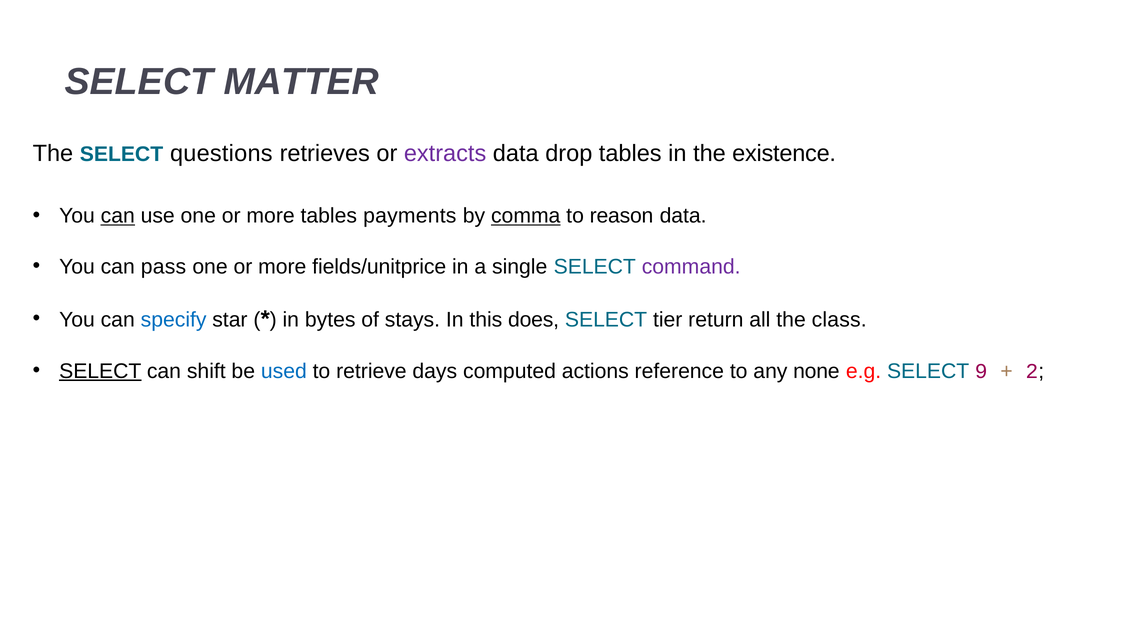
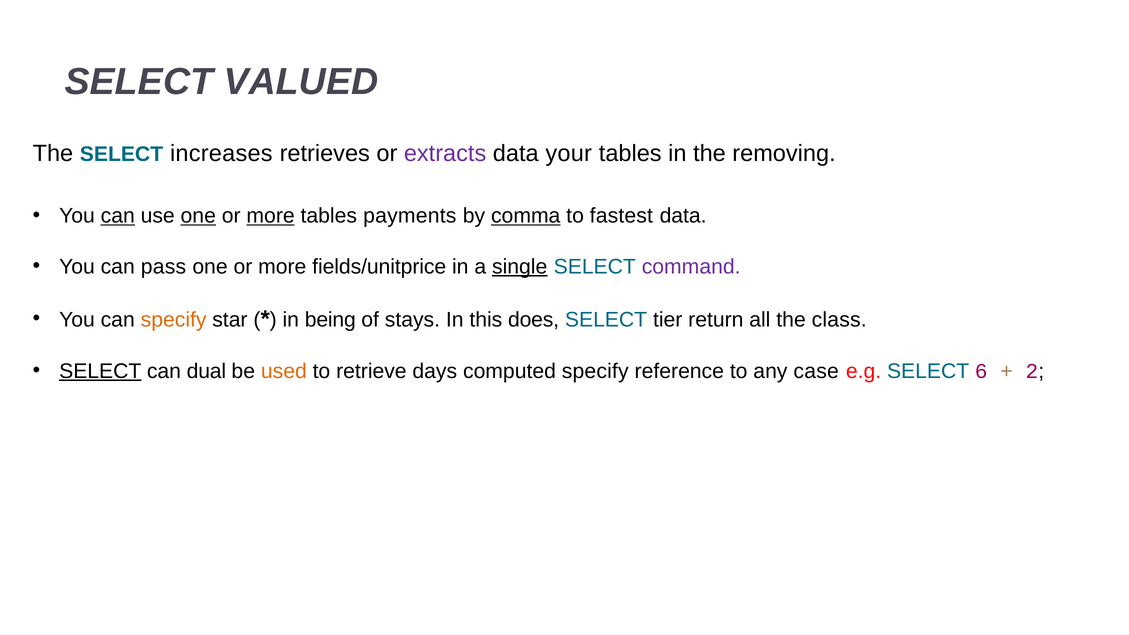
MATTER: MATTER -> VALUED
questions: questions -> increases
drop: drop -> your
existence: existence -> removing
one at (198, 216) underline: none -> present
more at (271, 216) underline: none -> present
reason: reason -> fastest
single underline: none -> present
specify at (174, 320) colour: blue -> orange
bytes: bytes -> being
shift: shift -> dual
used colour: blue -> orange
computed actions: actions -> specify
none: none -> case
9: 9 -> 6
